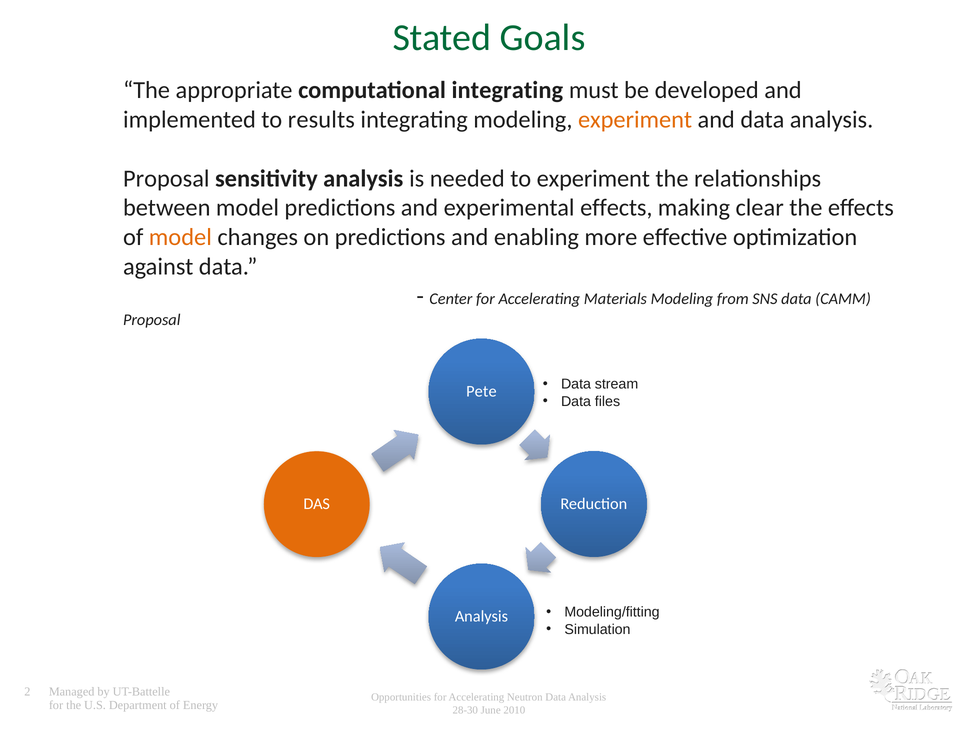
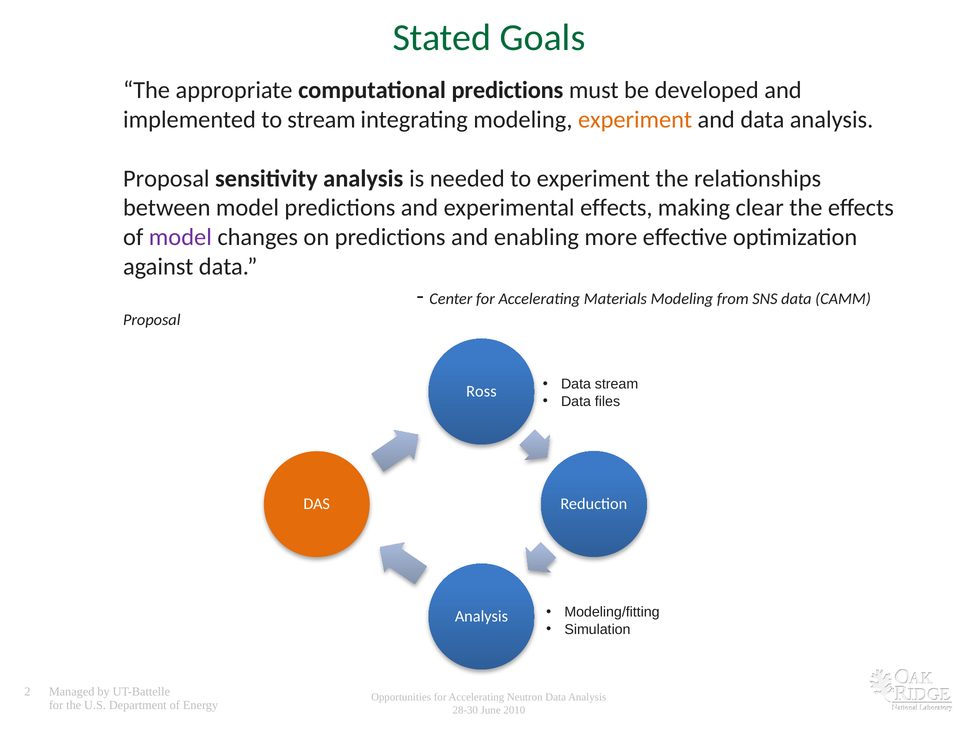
computational integrating: integrating -> predictions
to results: results -> stream
model at (180, 237) colour: orange -> purple
Pete: Pete -> Ross
